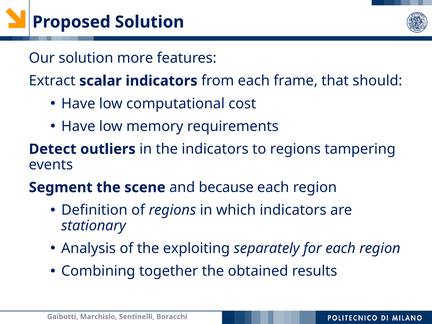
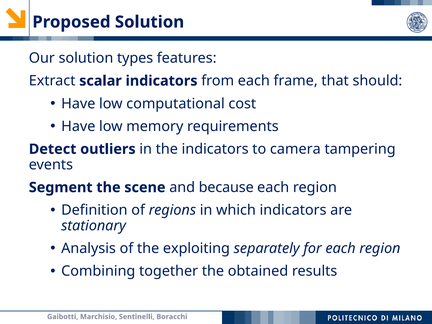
more: more -> types
to regions: regions -> camera
